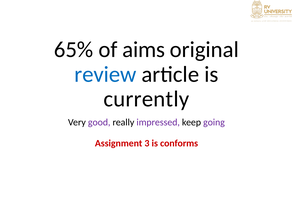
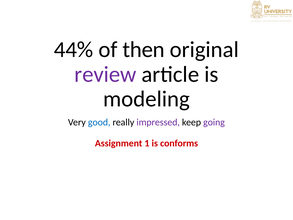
65%: 65% -> 44%
aims: aims -> then
review colour: blue -> purple
currently: currently -> modeling
good colour: purple -> blue
3: 3 -> 1
